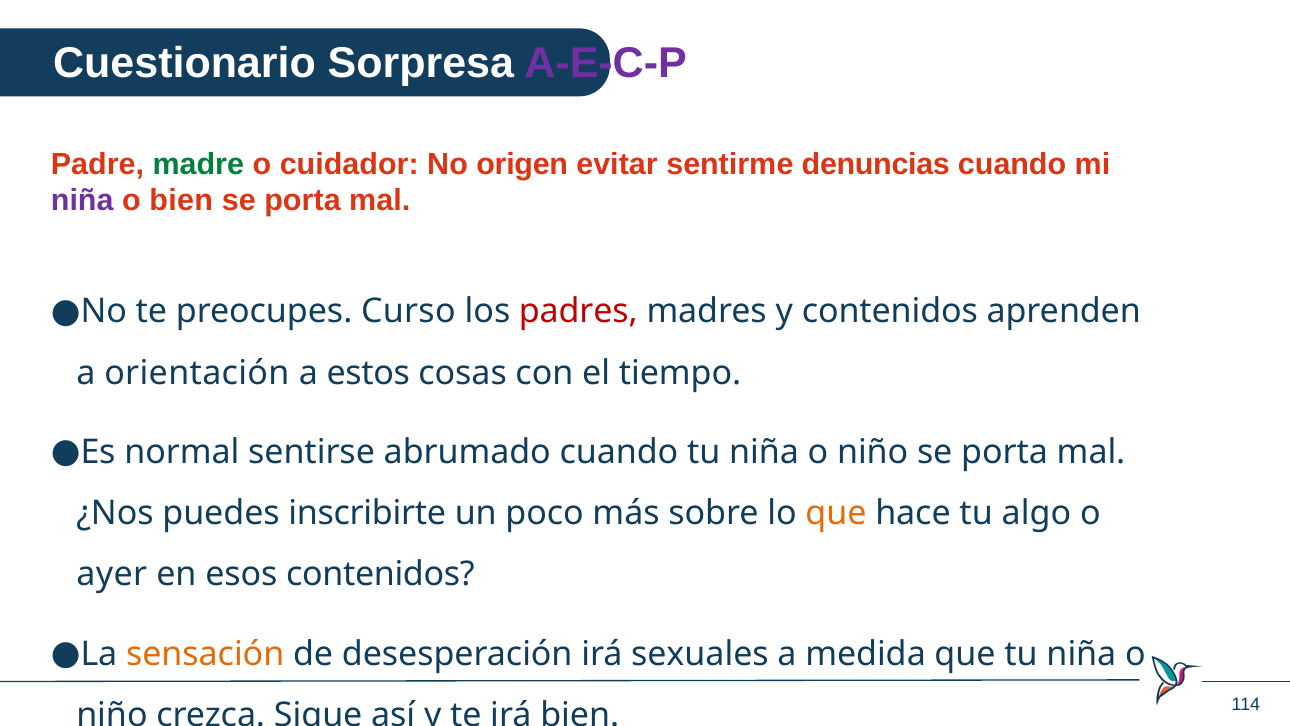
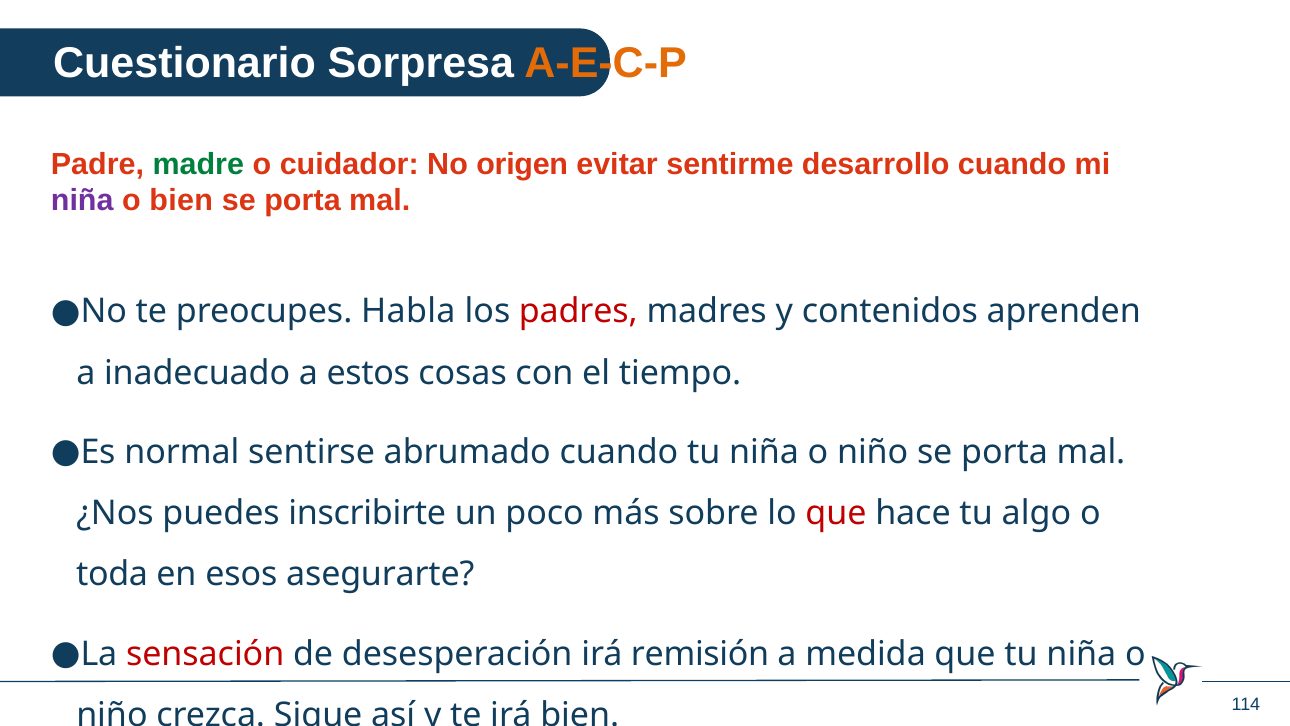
A-E-C-P colour: purple -> orange
denuncias: denuncias -> desarrollo
Curso: Curso -> Habla
orientación: orientación -> inadecuado
que at (836, 513) colour: orange -> red
ayer: ayer -> toda
esos contenidos: contenidos -> asegurarte
sensación colour: orange -> red
sexuales: sexuales -> remisión
